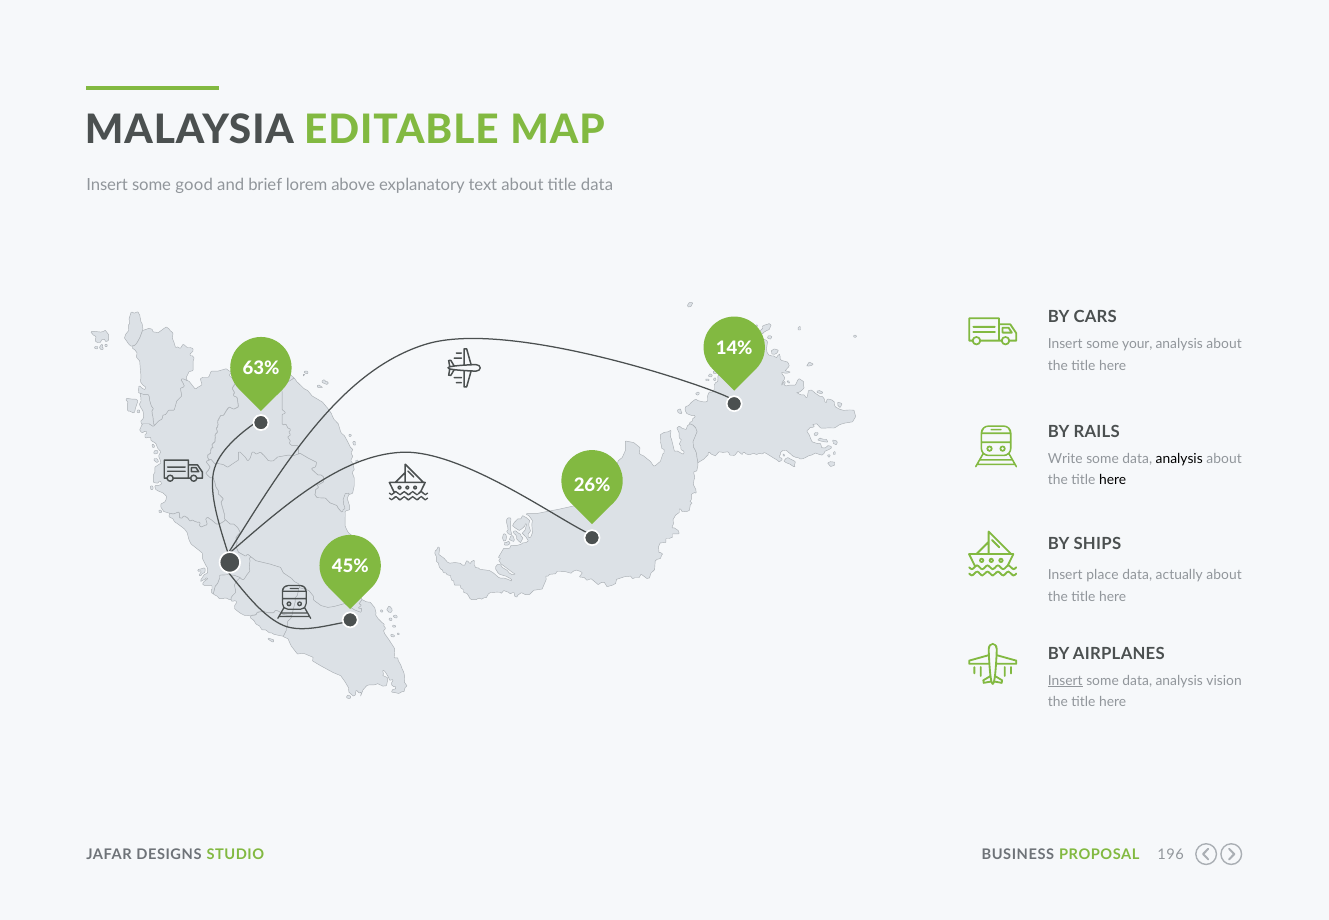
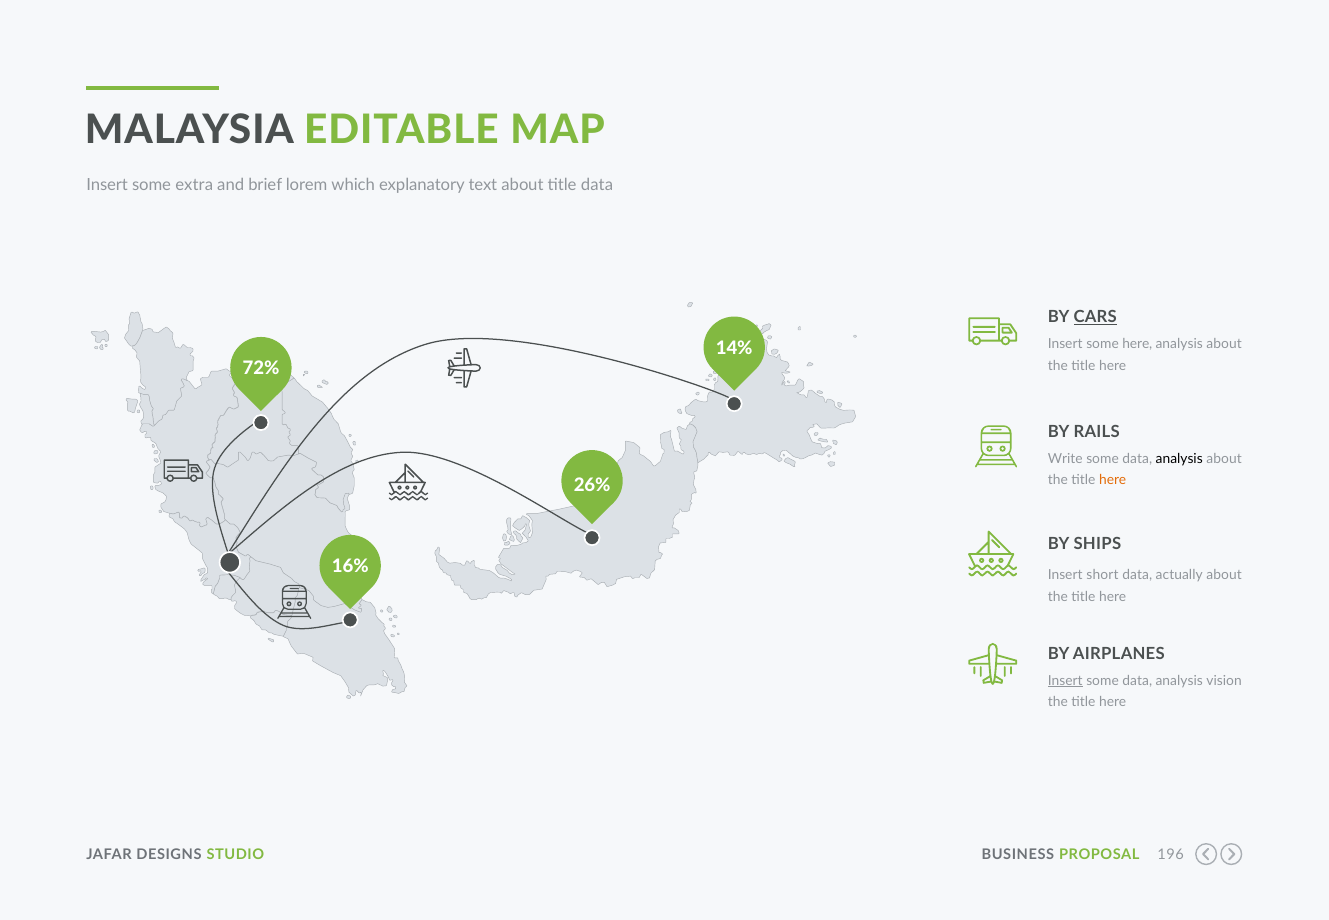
good: good -> extra
above: above -> which
CARS underline: none -> present
some your: your -> here
63%: 63% -> 72%
here at (1113, 480) colour: black -> orange
45%: 45% -> 16%
place: place -> short
